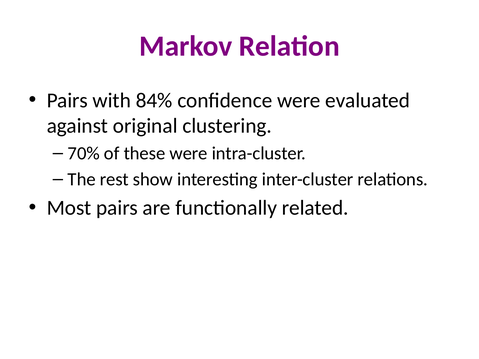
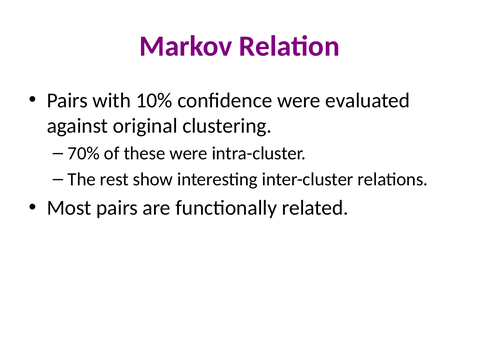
84%: 84% -> 10%
